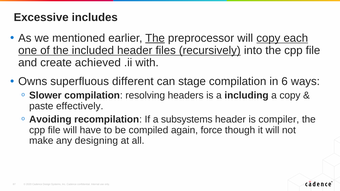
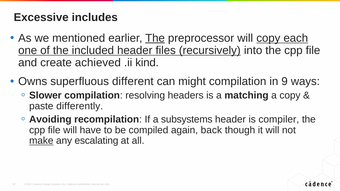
with: with -> kind
stage: stage -> might
6: 6 -> 9
including: including -> matching
effectively: effectively -> differently
force: force -> back
make underline: none -> present
designing: designing -> escalating
